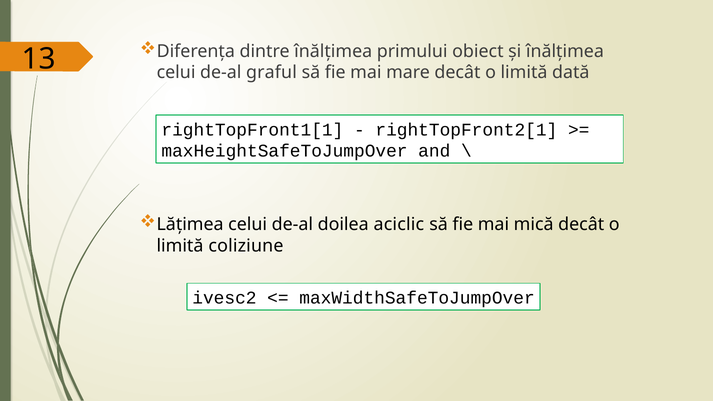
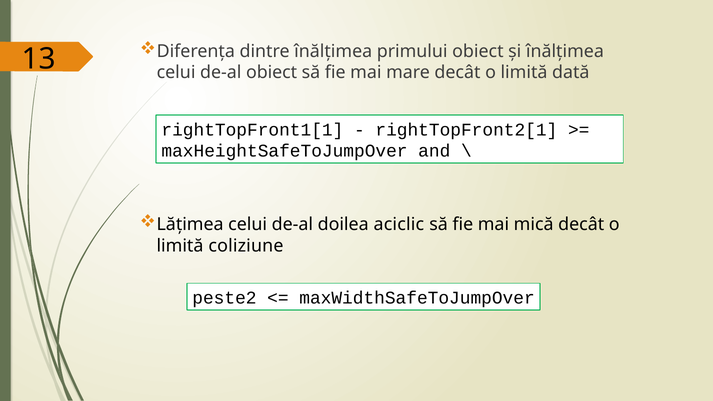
de-al graful: graful -> obiect
ivesc2: ivesc2 -> peste2
